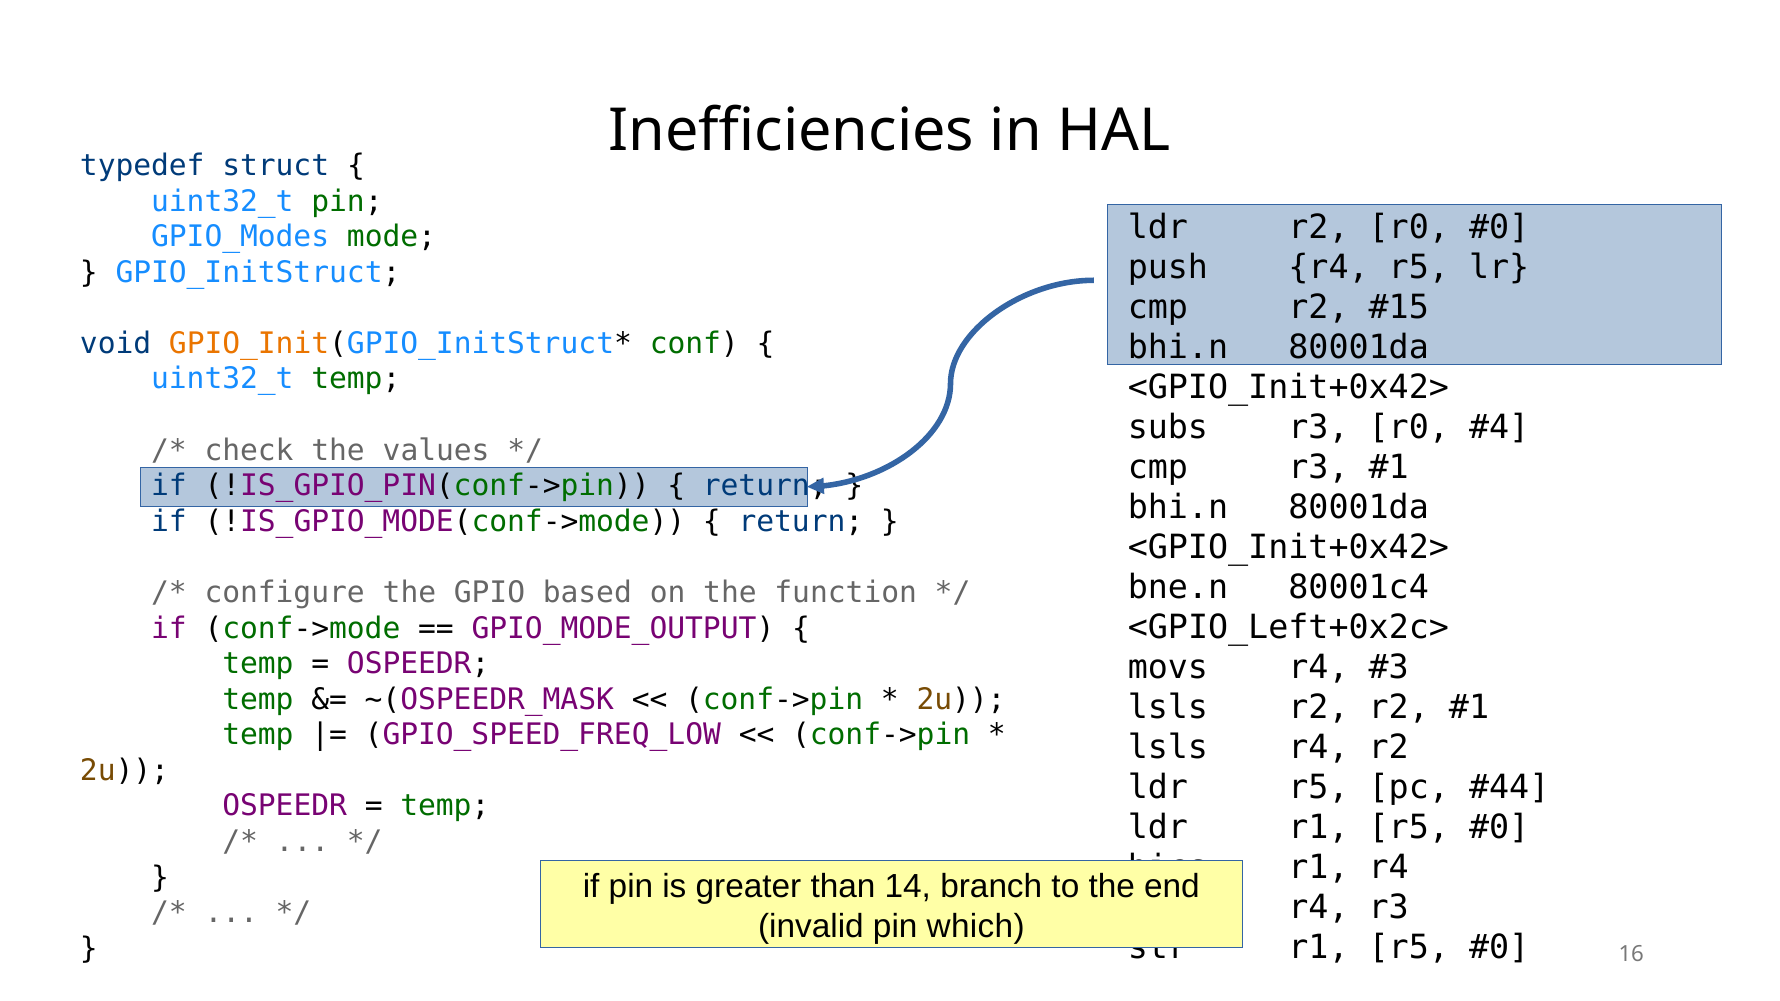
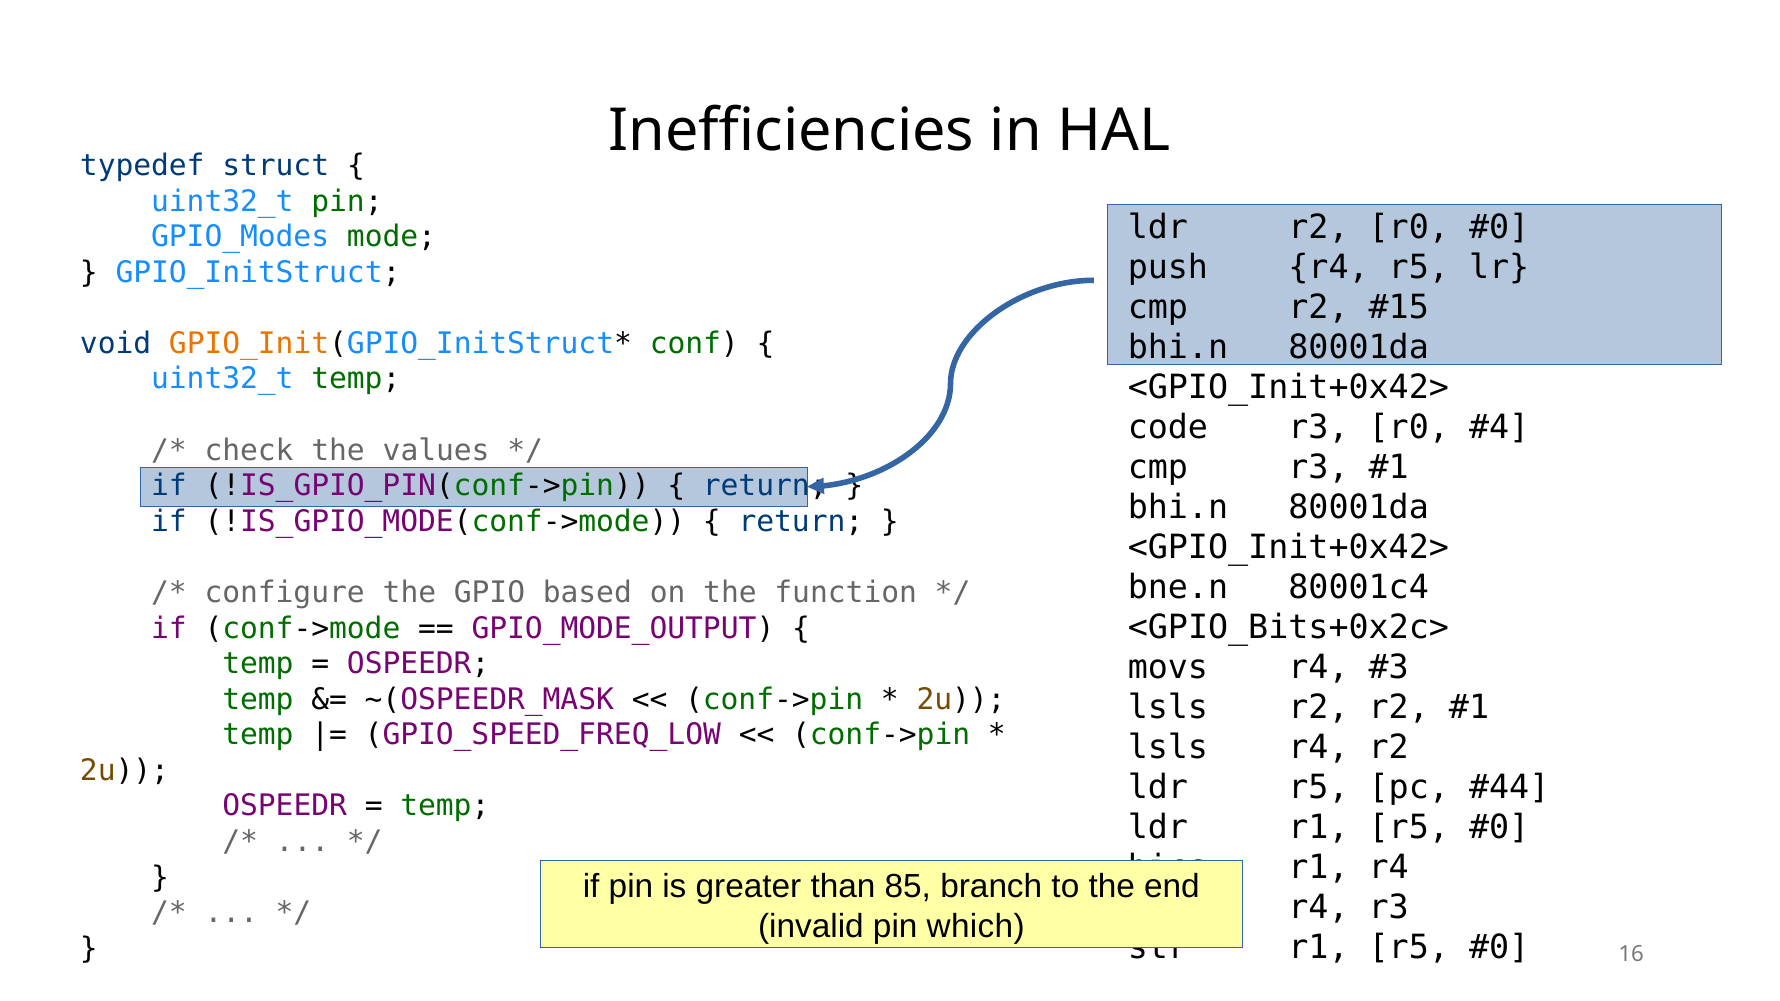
subs: subs -> code
<GPIO_Left+0x2c>: <GPIO_Left+0x2c> -> <GPIO_Bits+0x2c>
14: 14 -> 85
